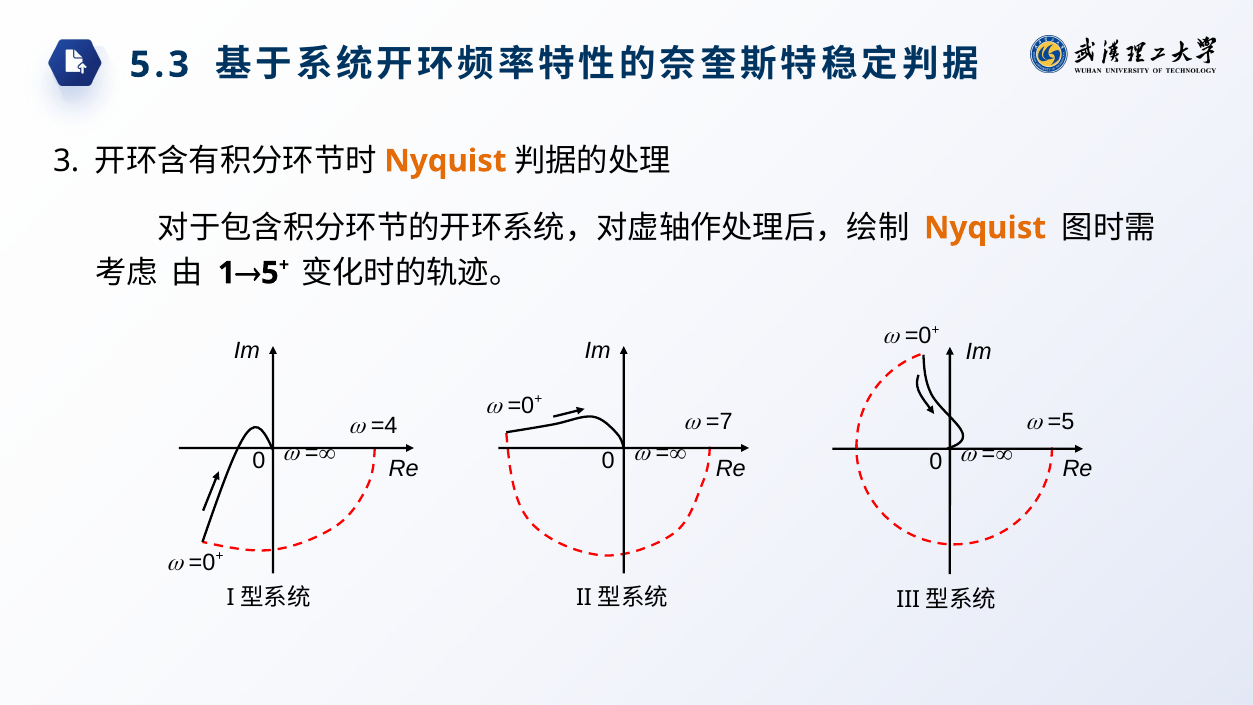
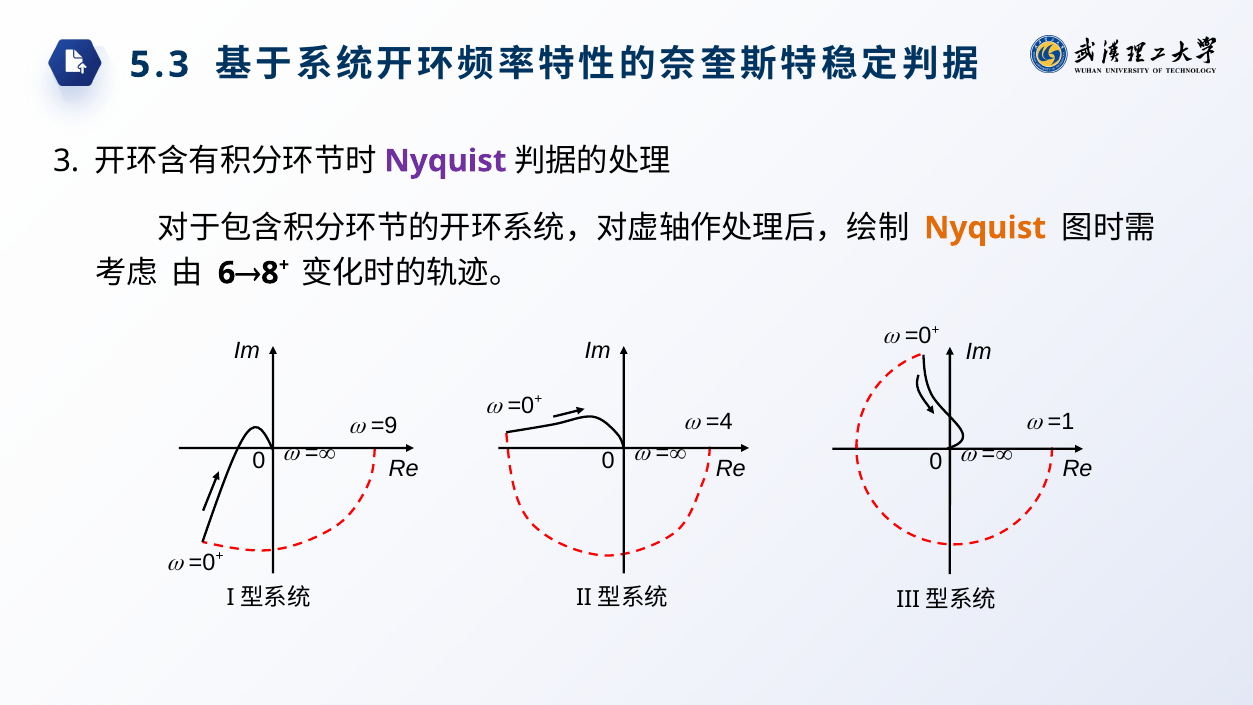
Nyquist at (445, 161) colour: orange -> purple
1: 1 -> 6
5: 5 -> 8
=7: =7 -> =4
=5: =5 -> =1
=4: =4 -> =9
